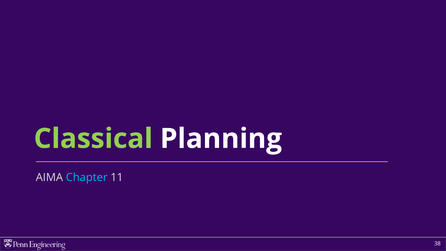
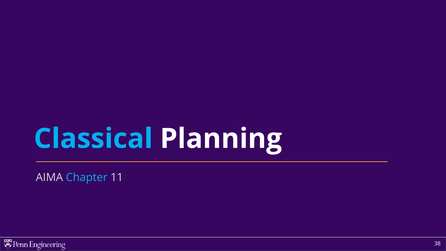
Classical colour: light green -> light blue
